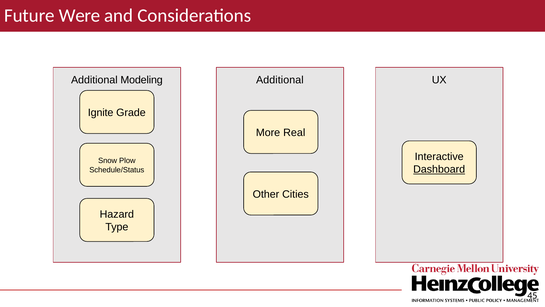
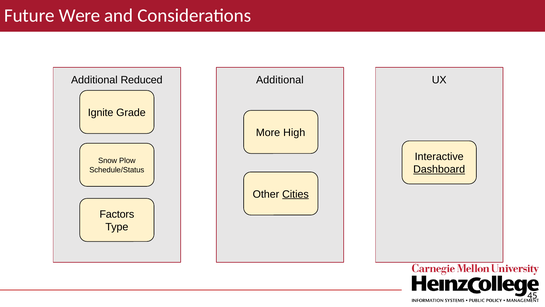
Modeling: Modeling -> Reduced
Real: Real -> High
Cities underline: none -> present
Hazard: Hazard -> Factors
